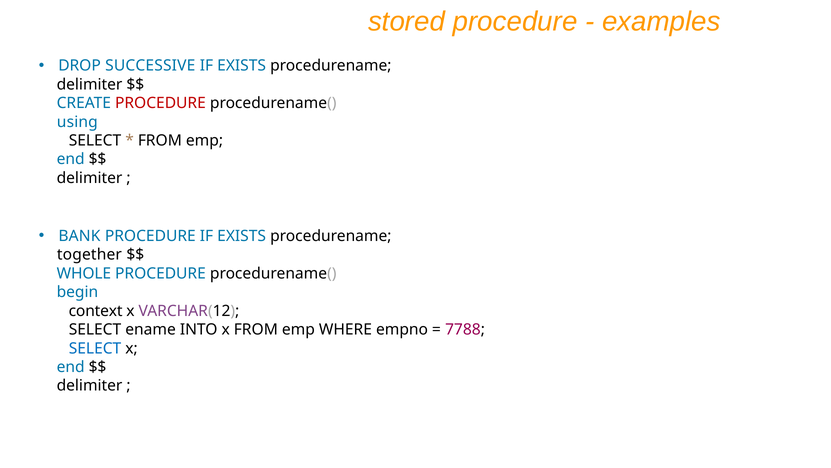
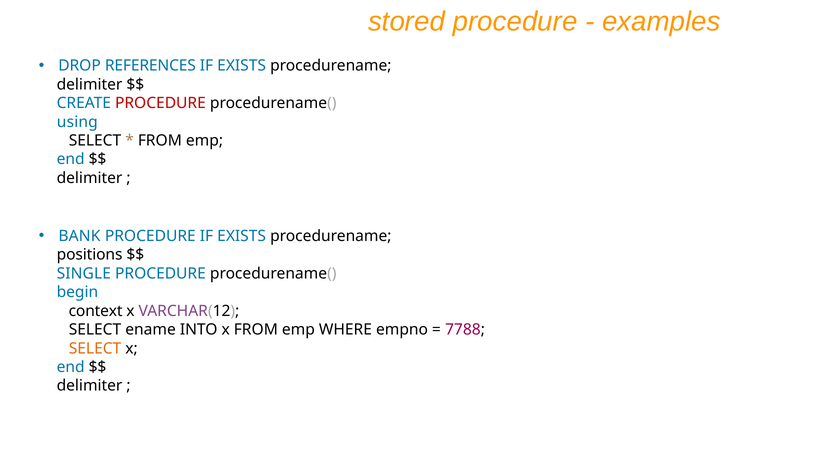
SUCCESSIVE: SUCCESSIVE -> REFERENCES
together: together -> positions
WHOLE: WHOLE -> SINGLE
SELECT at (95, 348) colour: blue -> orange
